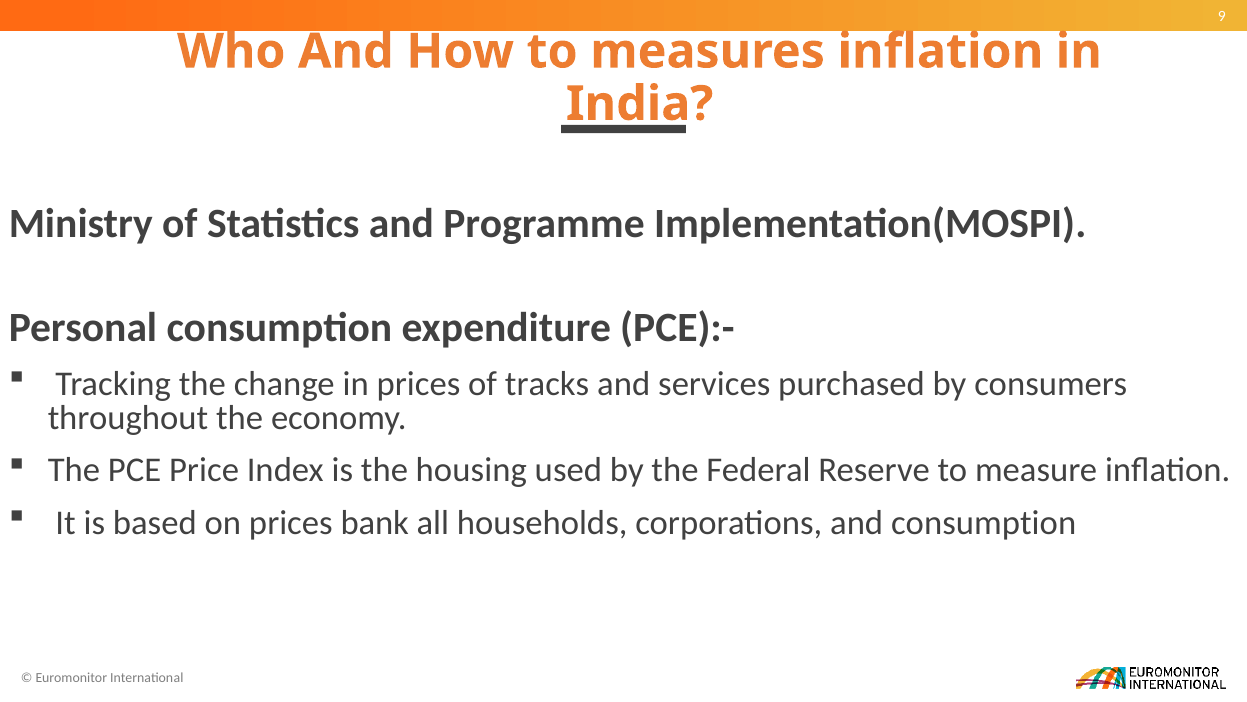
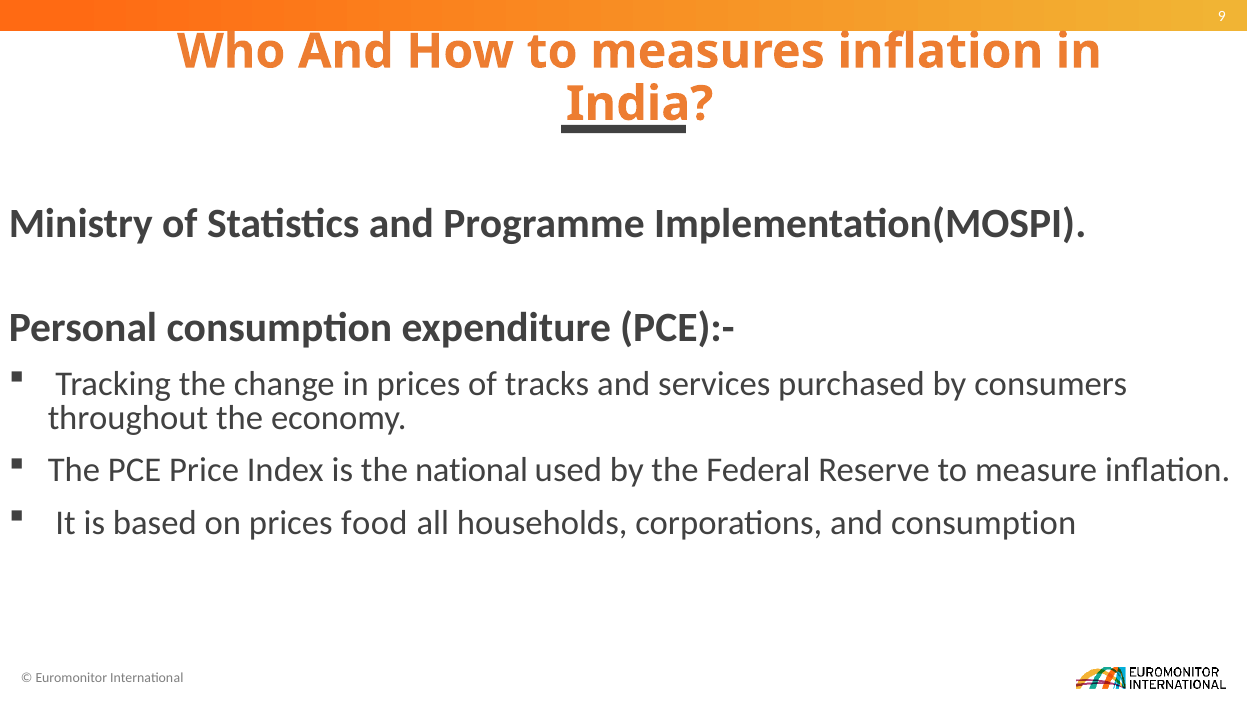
housing: housing -> national
bank: bank -> food
